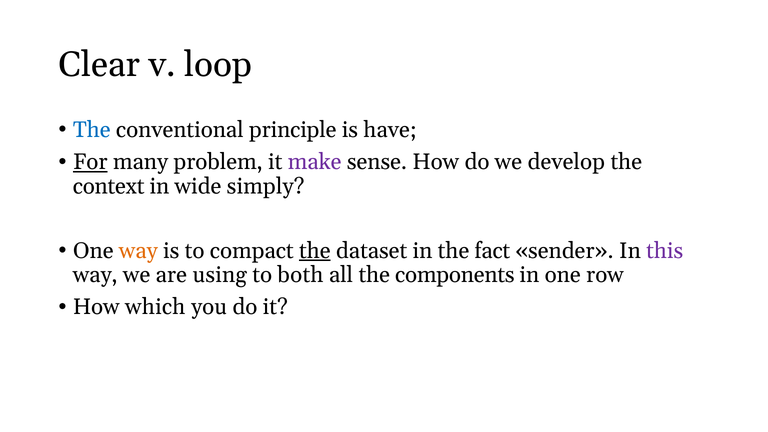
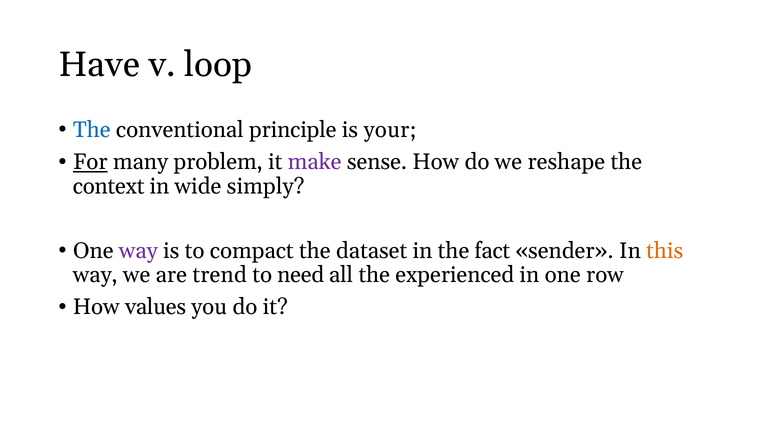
Clear: Clear -> Have
have: have -> your
develop: develop -> reshape
way at (138, 251) colour: orange -> purple
the at (315, 251) underline: present -> none
this colour: purple -> orange
using: using -> trend
both: both -> need
components: components -> experienced
which: which -> values
